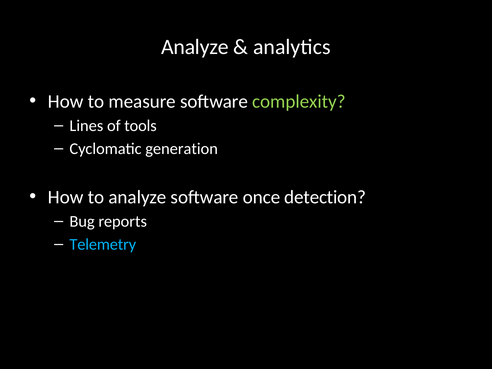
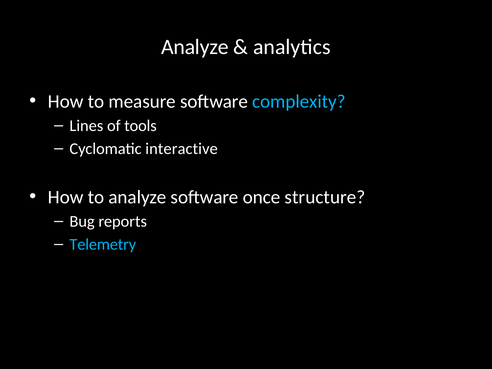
complexity colour: light green -> light blue
generation: generation -> interactive
detection: detection -> structure
